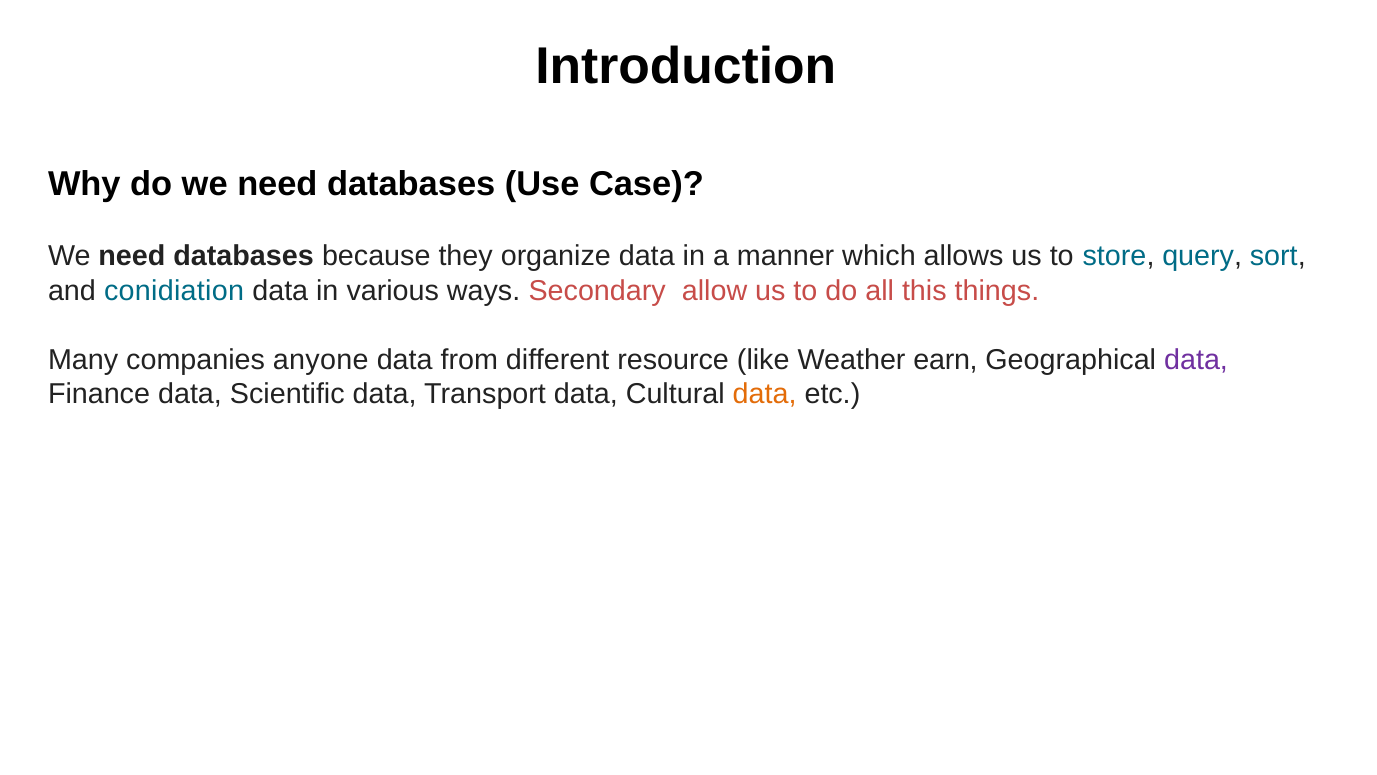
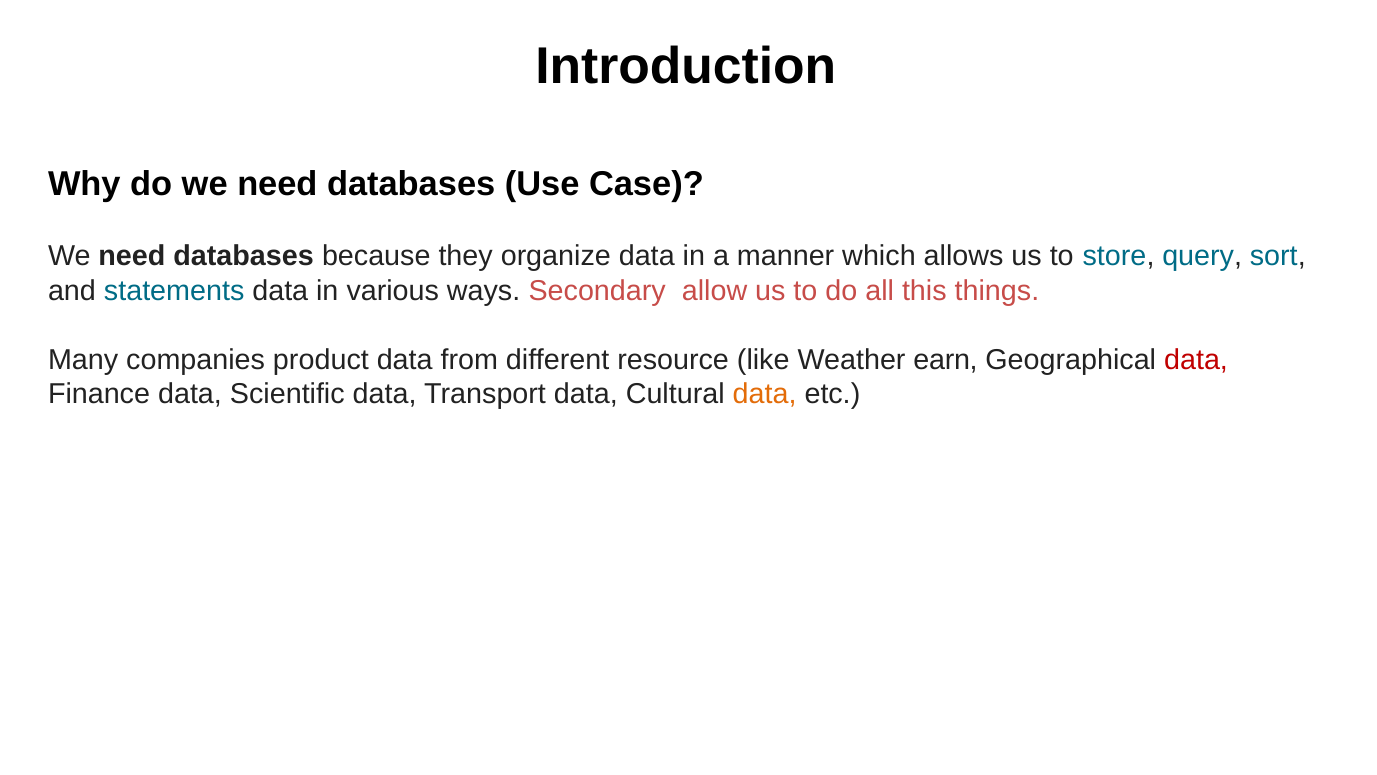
conidiation: conidiation -> statements
anyone: anyone -> product
data at (1196, 359) colour: purple -> red
